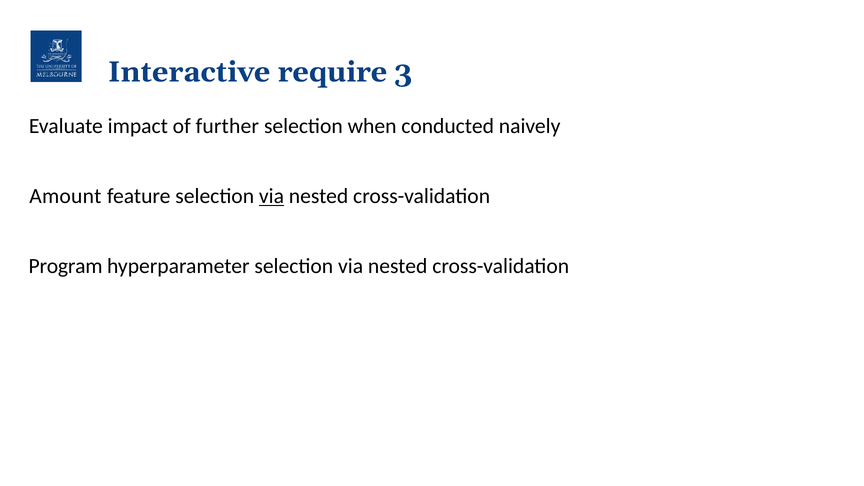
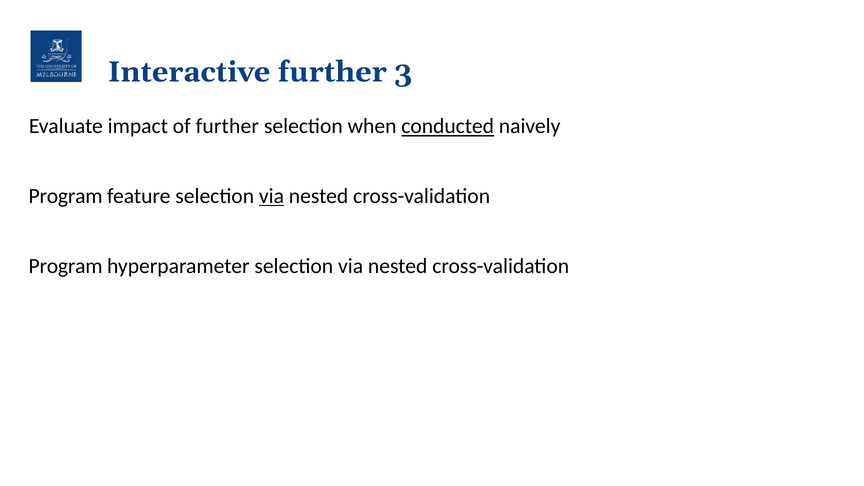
Interactive require: require -> further
conducted underline: none -> present
Amount at (65, 196): Amount -> Program
